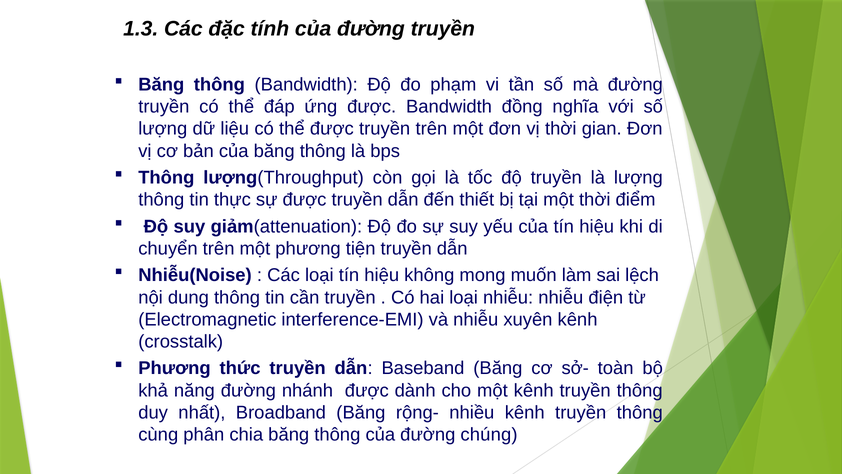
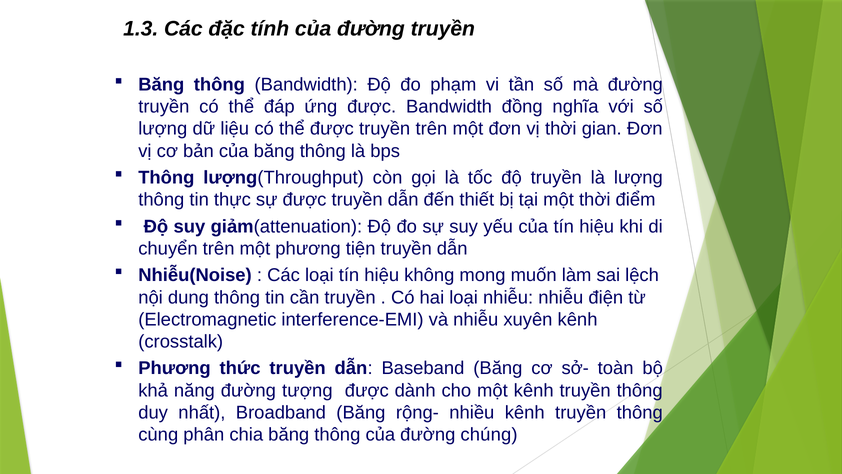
nhánh: nhánh -> tượng
